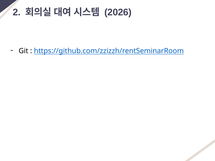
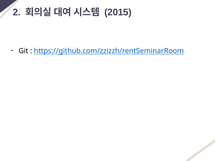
2026: 2026 -> 2015
